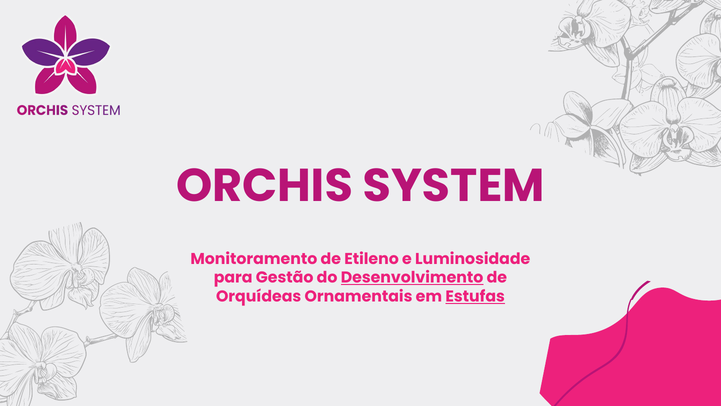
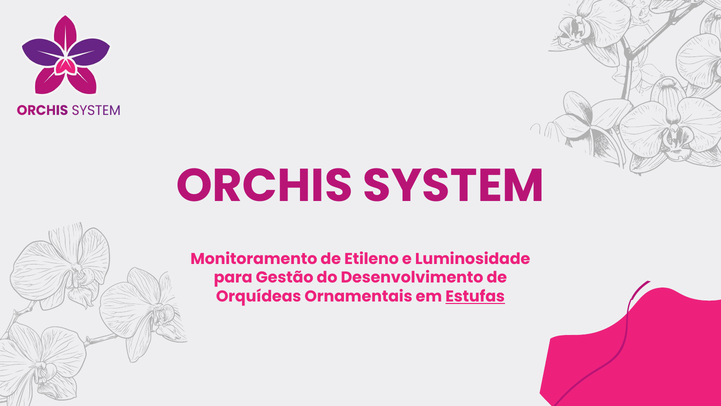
Desenvolvimento underline: present -> none
